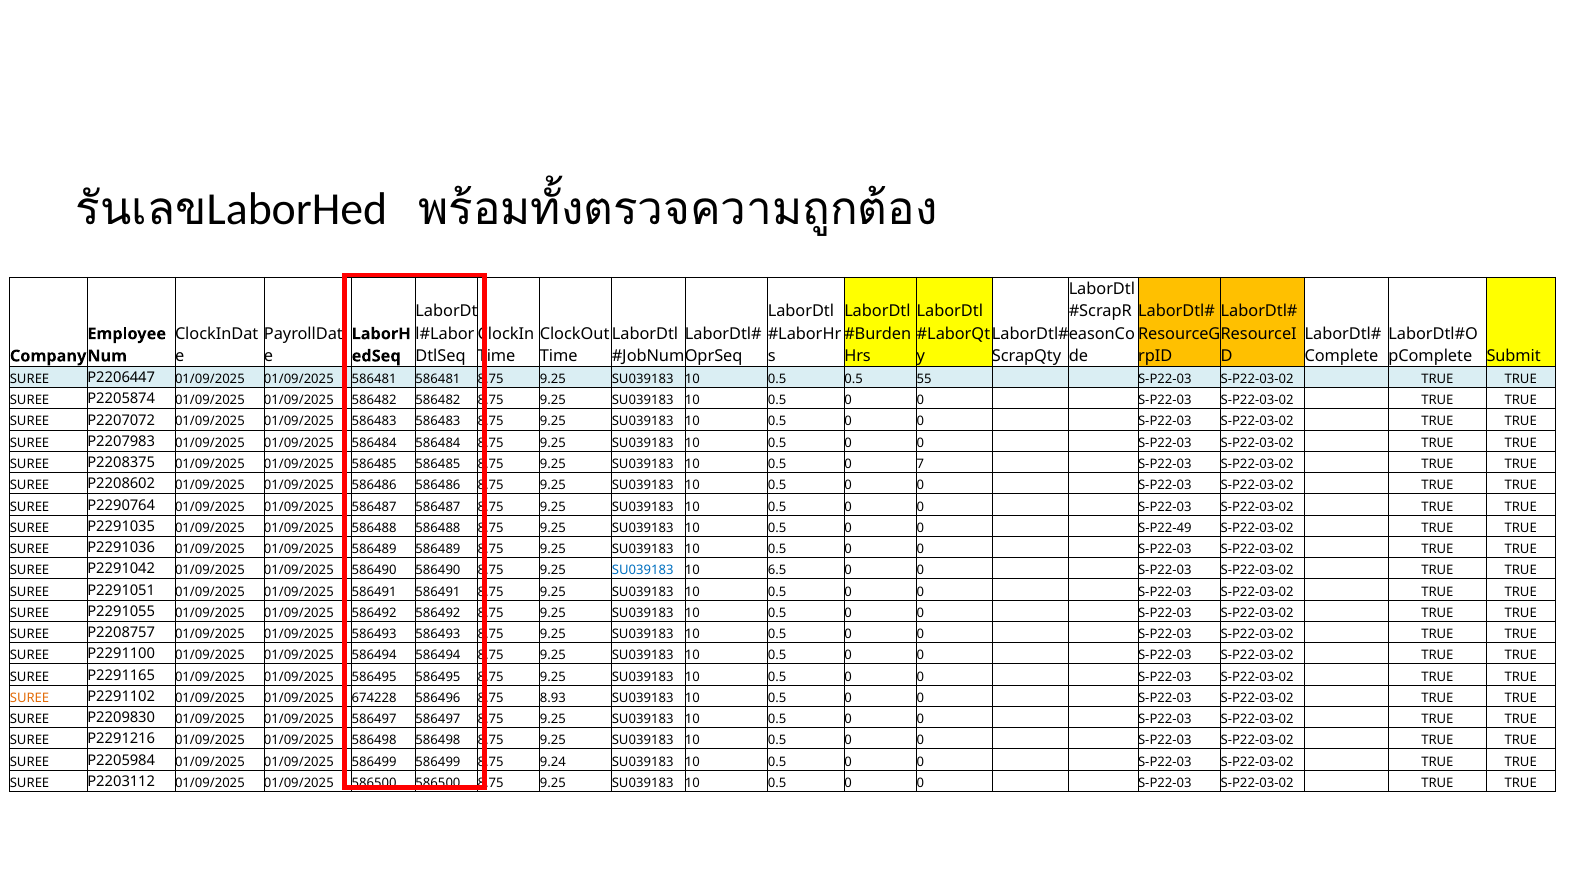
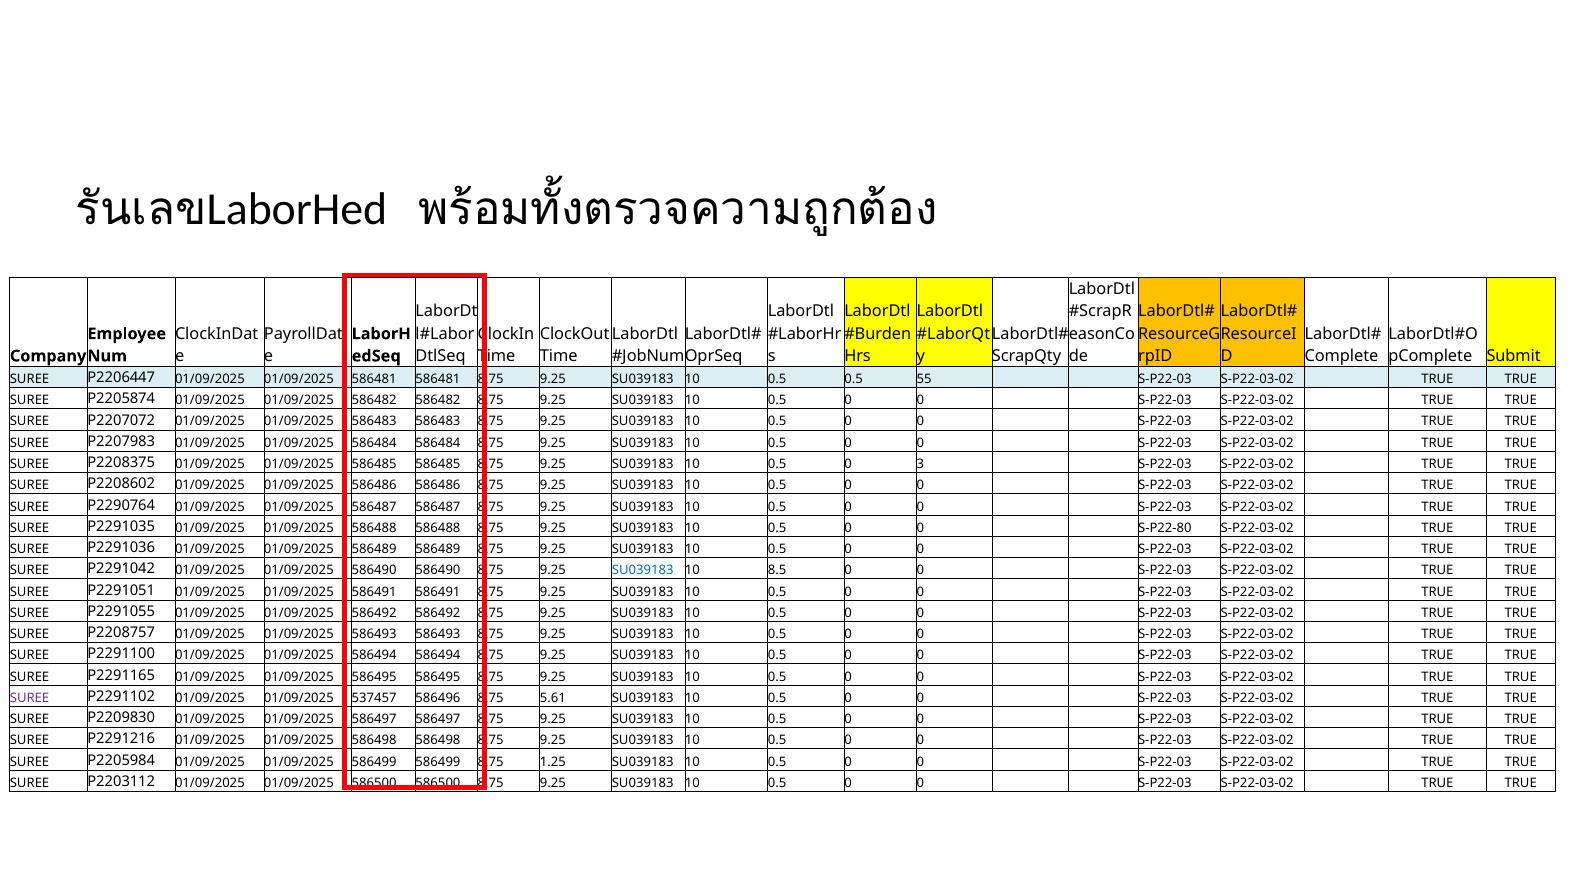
7: 7 -> 3
S-P22-49: S-P22-49 -> S-P22-80
6.5: 6.5 -> 8.5
SUREE at (30, 698) colour: orange -> purple
674228: 674228 -> 537457
8.93: 8.93 -> 5.61
9.24: 9.24 -> 1.25
